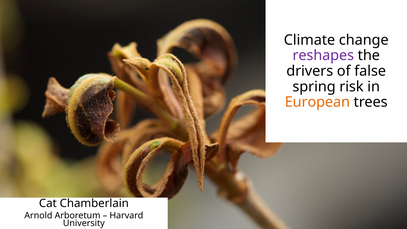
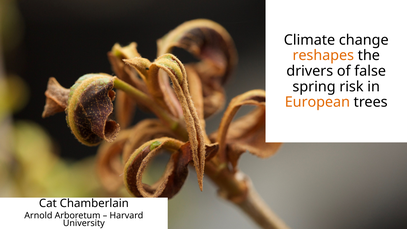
reshapes colour: purple -> orange
